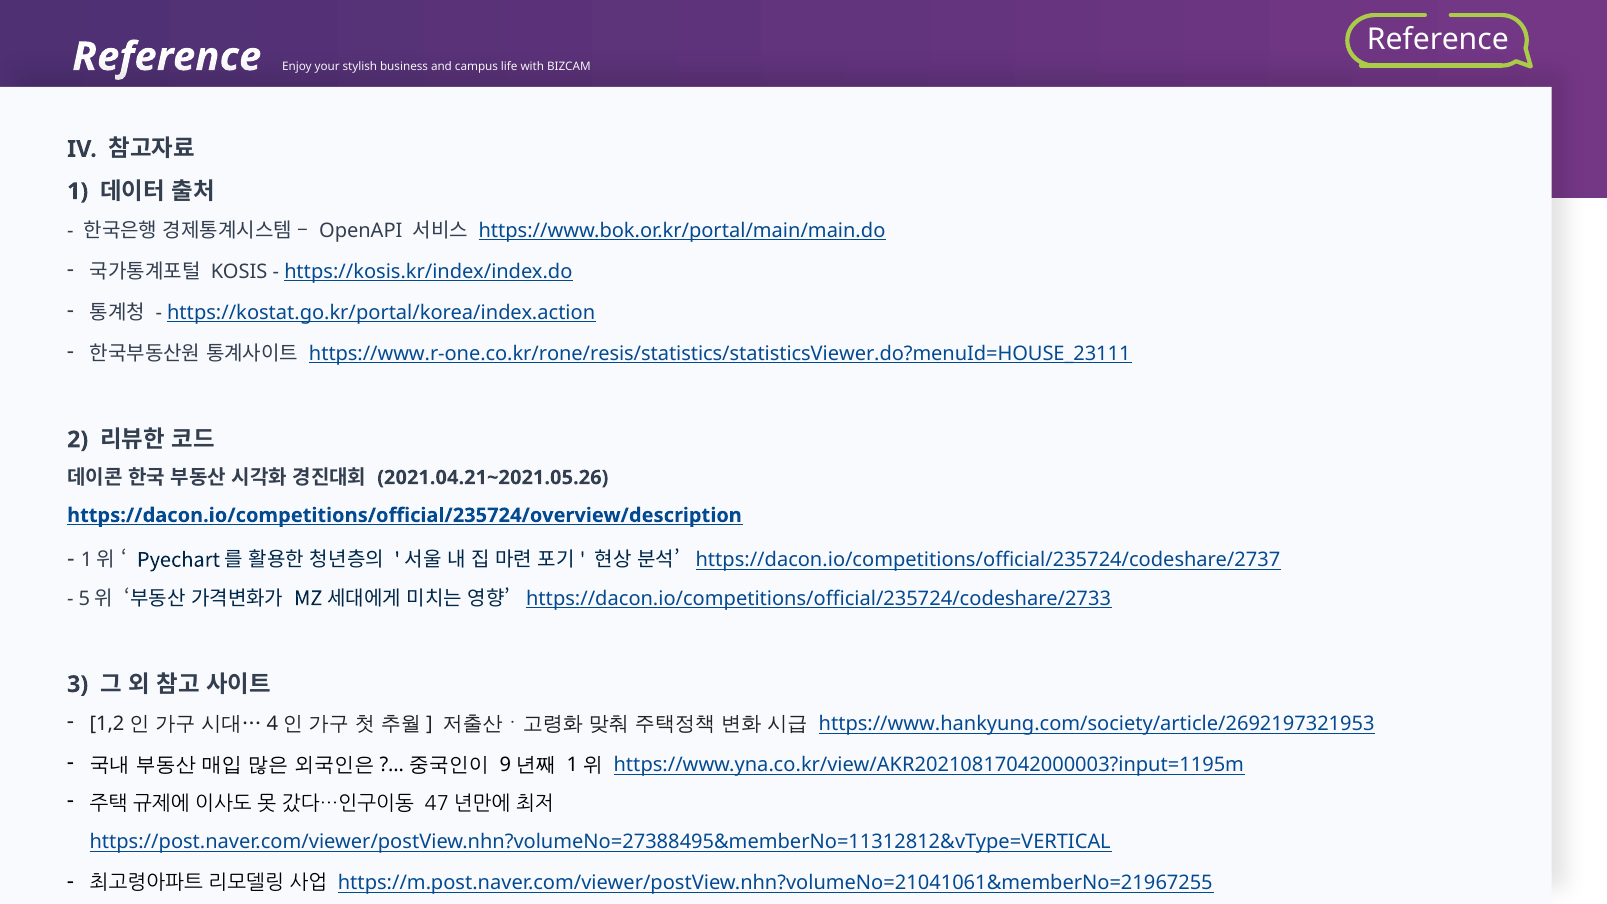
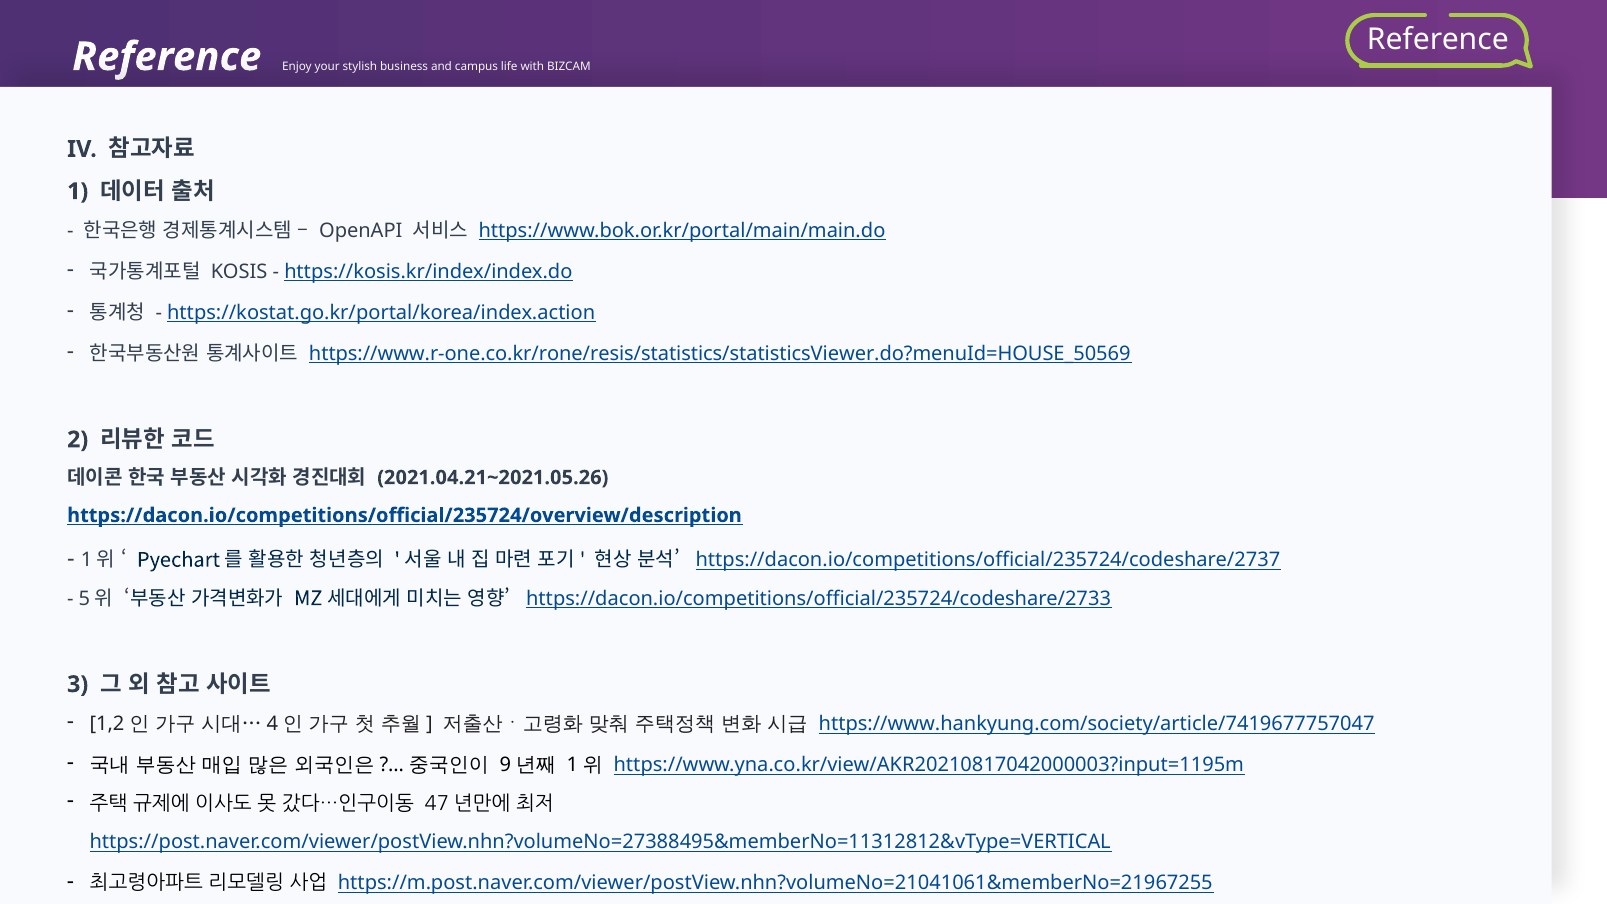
https://www.r-one.co.kr/rone/resis/statistics/statisticsViewer.do?menuId=HOUSE_23111: https://www.r-one.co.kr/rone/resis/statistics/statisticsViewer.do?menuId=HOUSE_23111 -> https://www.r-one.co.kr/rone/resis/statistics/statisticsViewer.do?menuId=HOUSE_50569
https://www.hankyung.com/society/article/2692197321953: https://www.hankyung.com/society/article/2692197321953 -> https://www.hankyung.com/society/article/7419677757047
